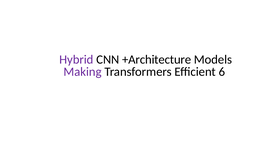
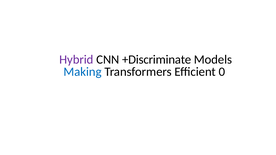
+Architecture: +Architecture -> +Discriminate
Making colour: purple -> blue
6: 6 -> 0
